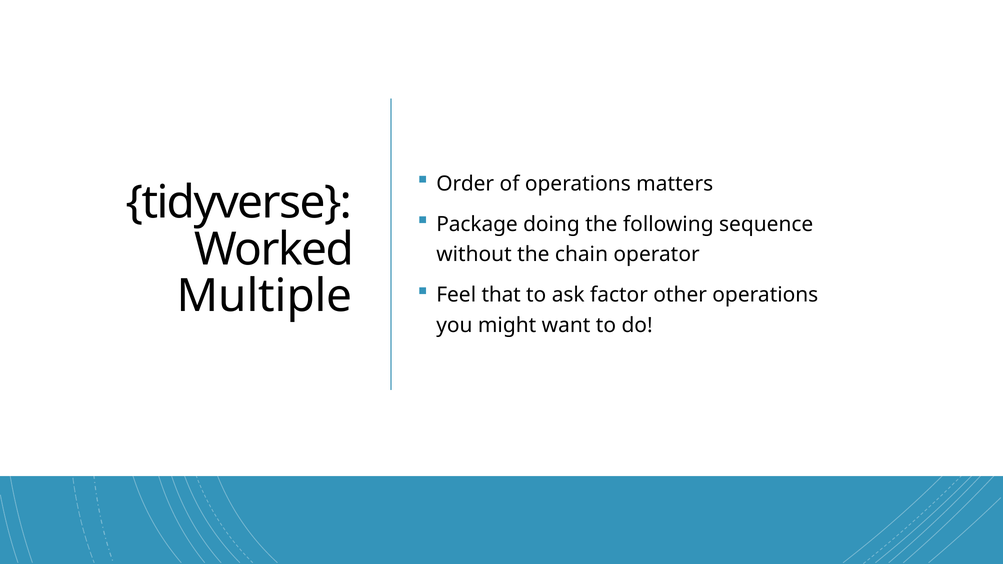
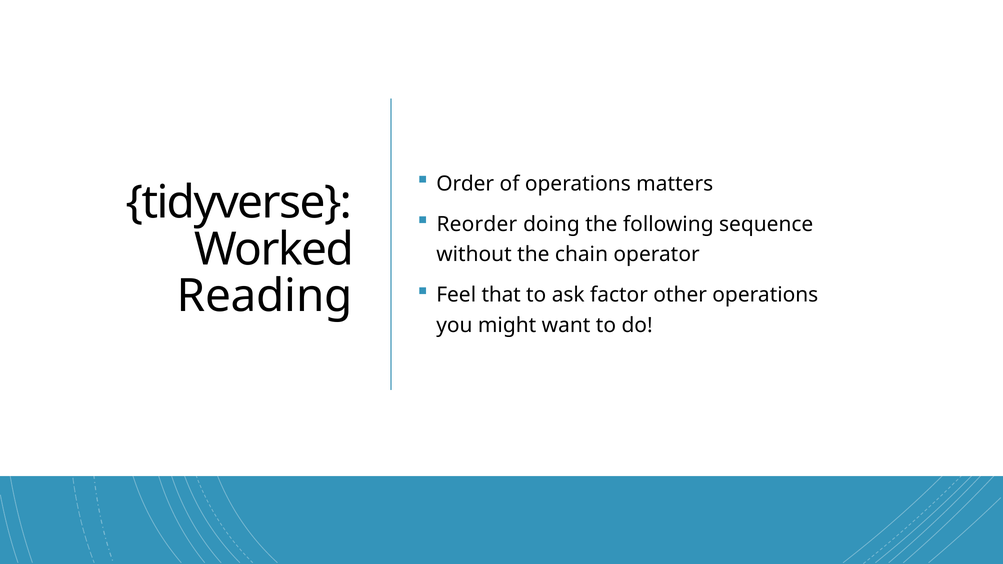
Package: Package -> Reorder
Multiple: Multiple -> Reading
